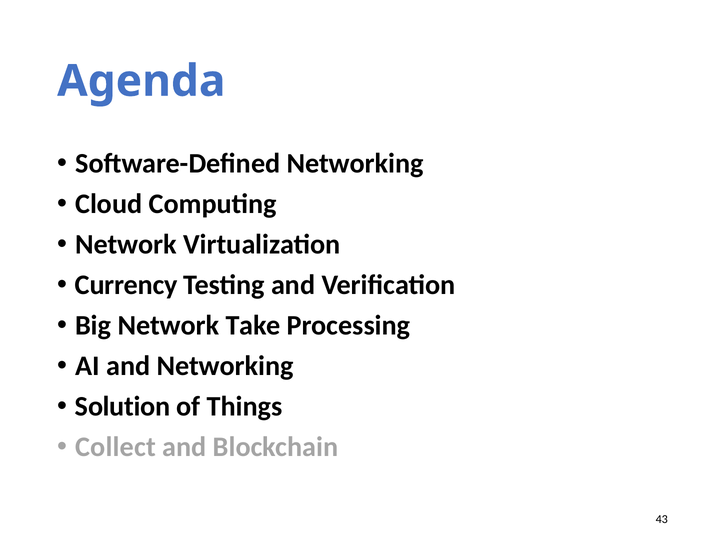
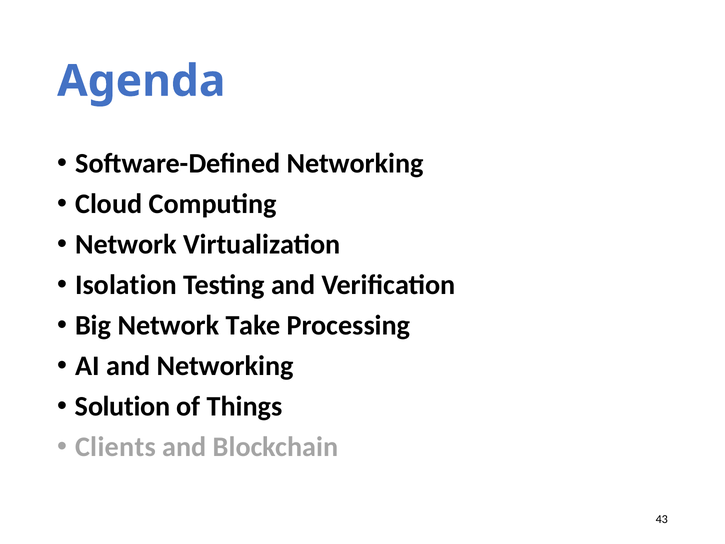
Currency: Currency -> Isolation
Collect: Collect -> Clients
